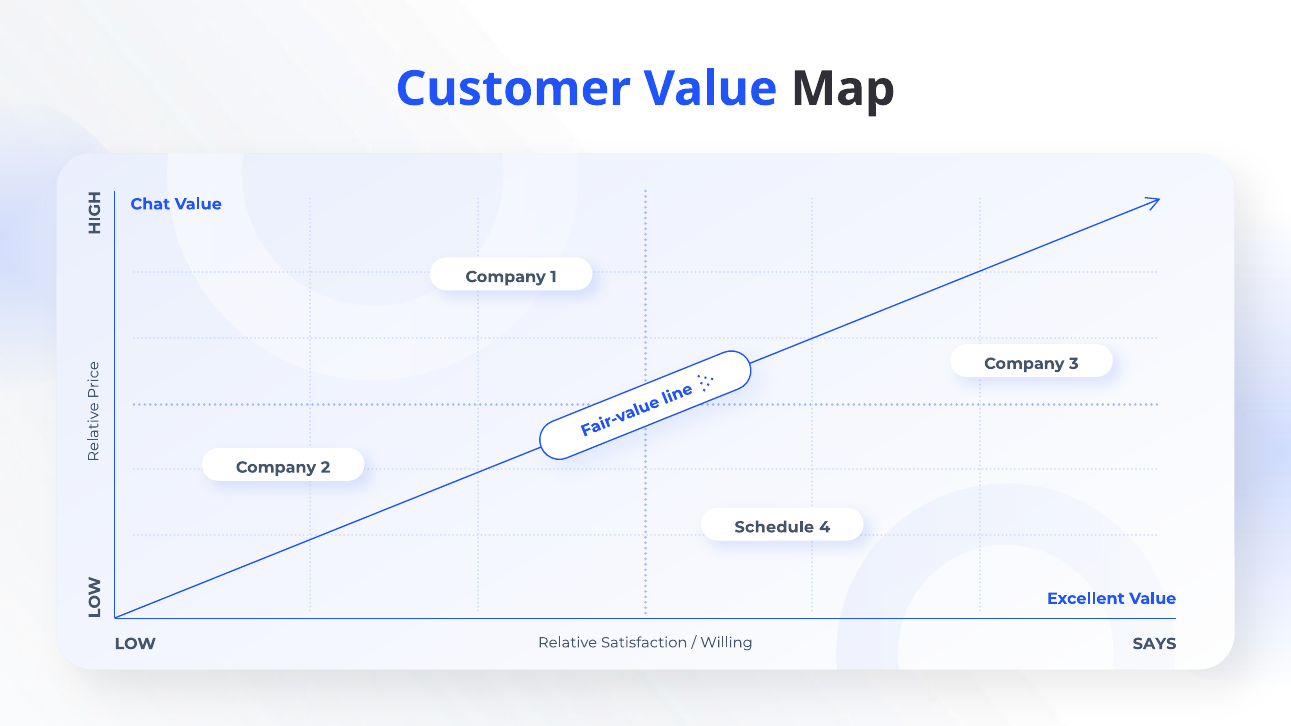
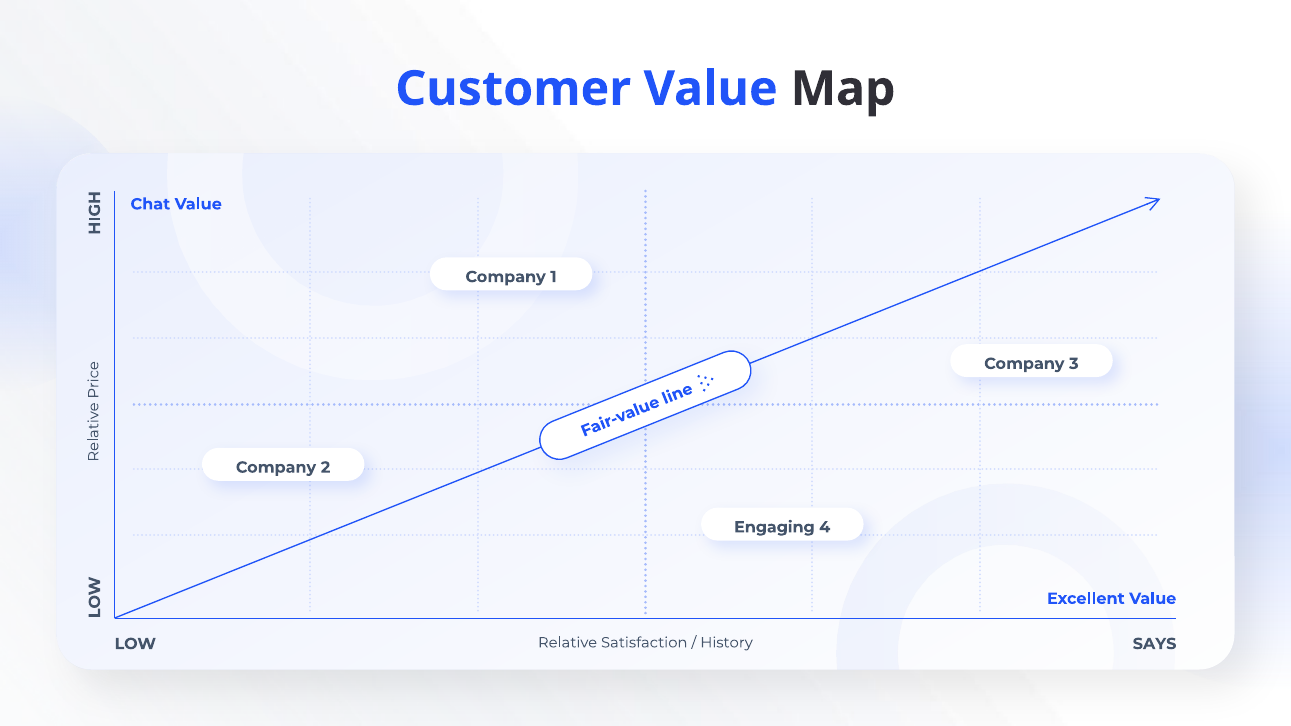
Schedule: Schedule -> Engaging
Willing: Willing -> History
